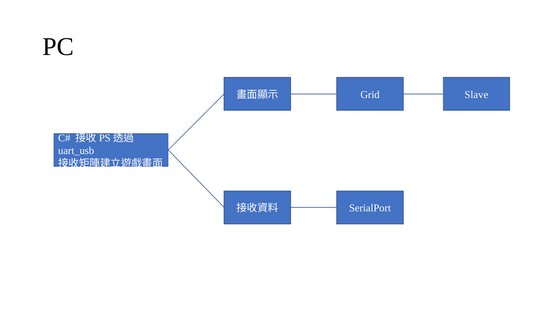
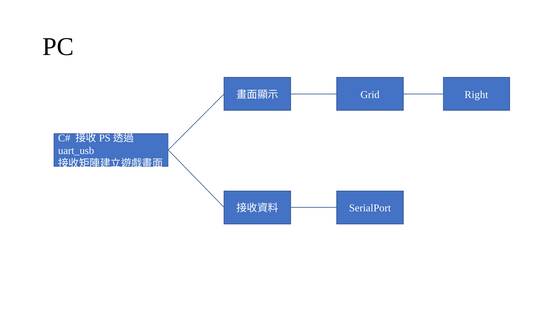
Slave: Slave -> Right
